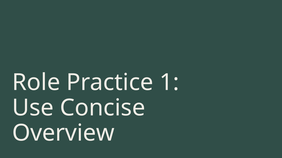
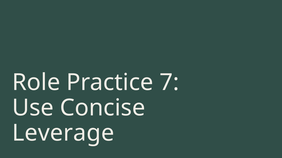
1: 1 -> 7
Overview: Overview -> Leverage
